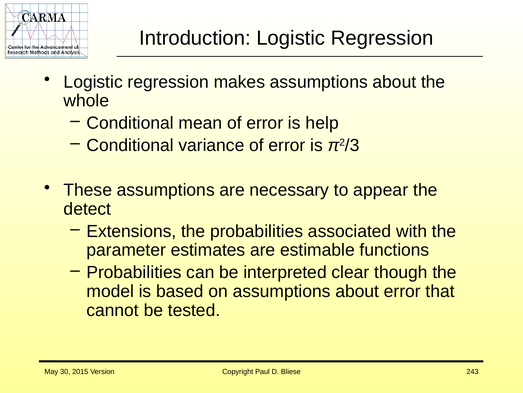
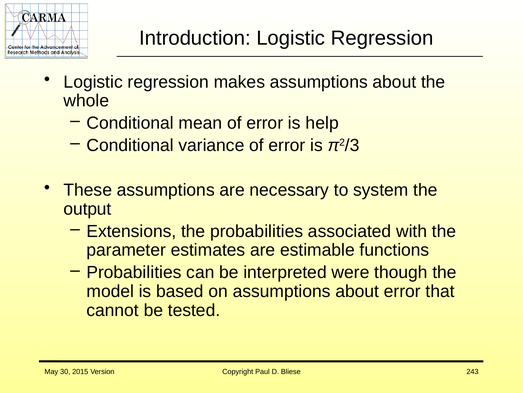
appear: appear -> system
detect: detect -> output
clear: clear -> were
